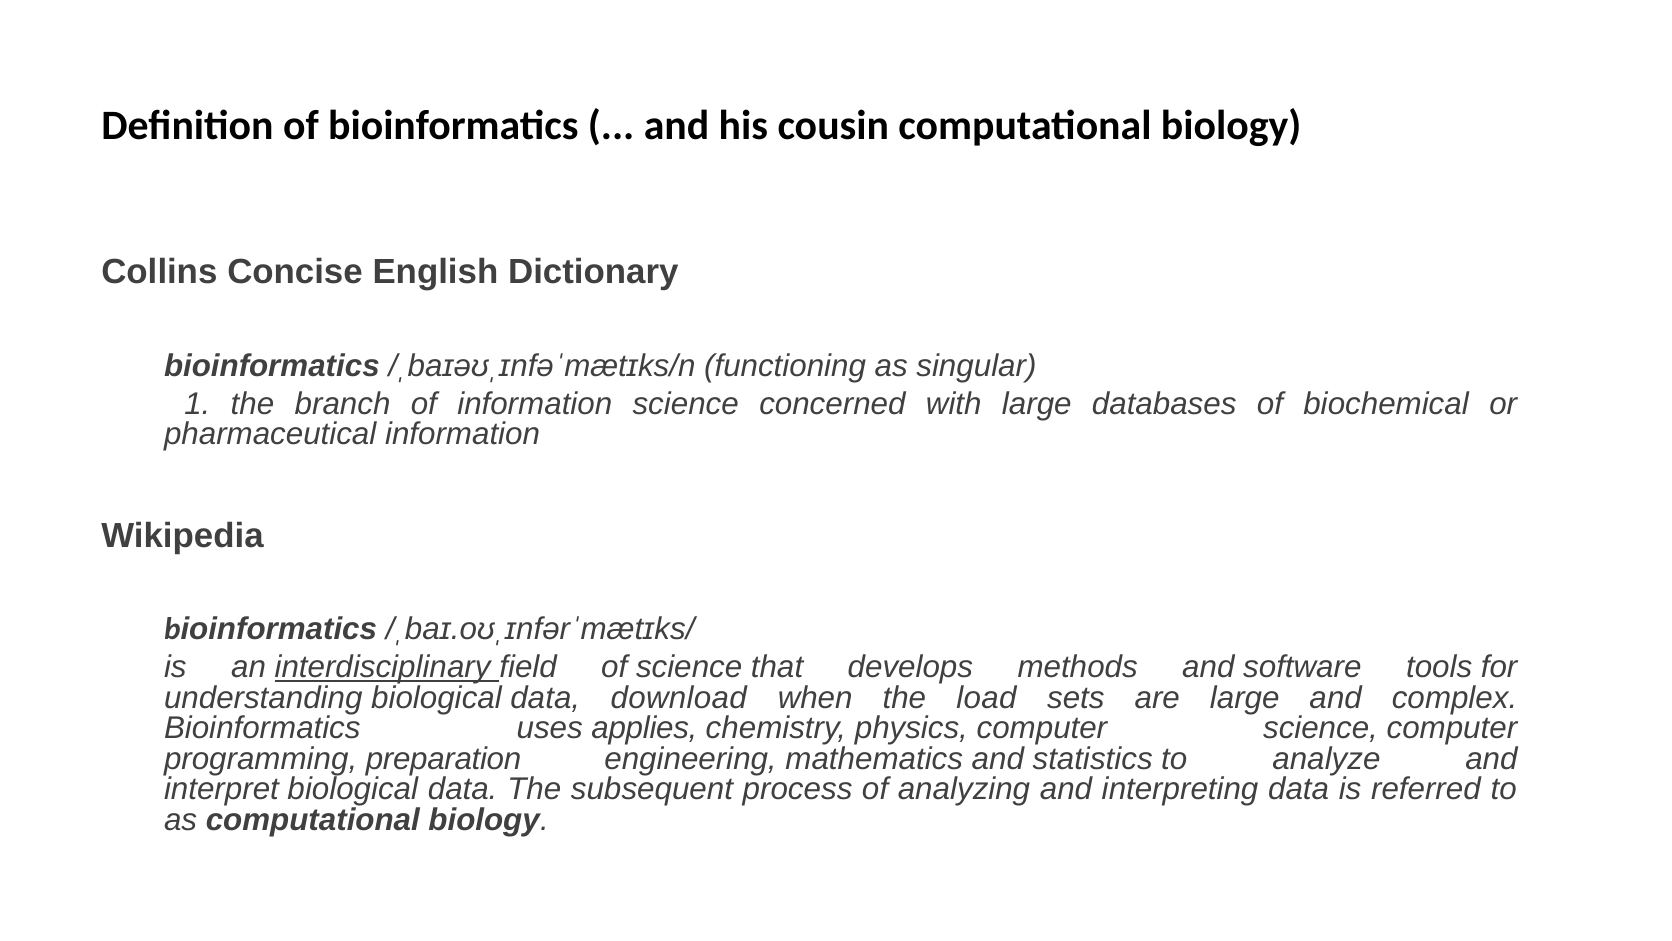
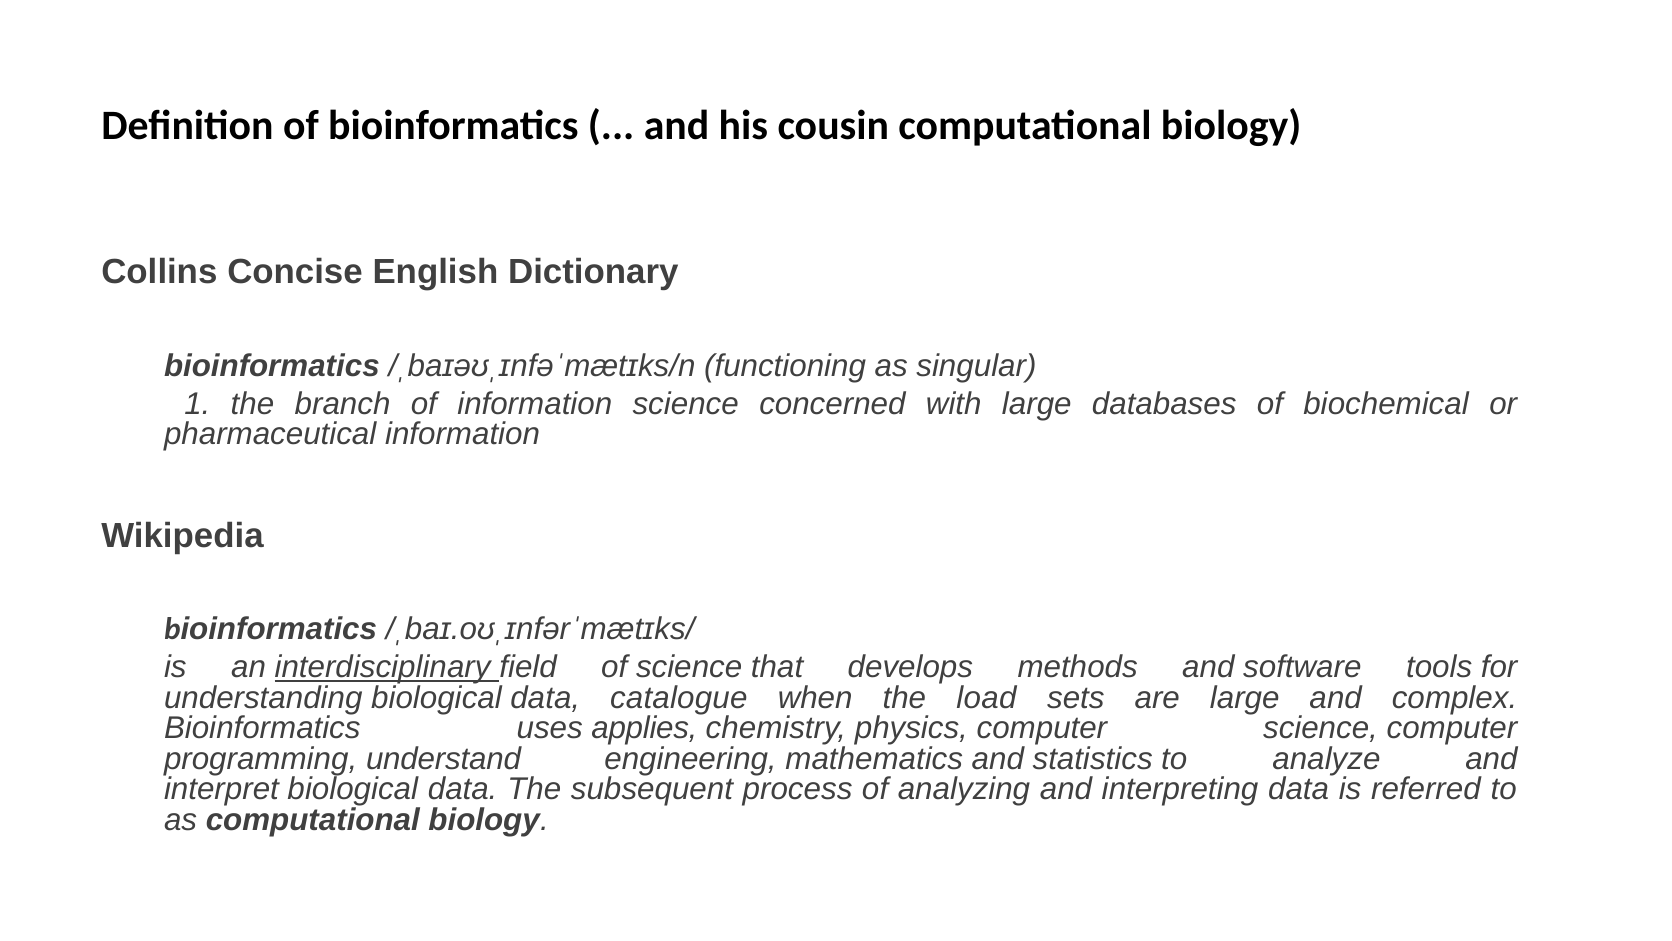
download: download -> catalogue
preparation: preparation -> understand
